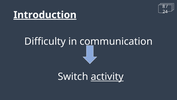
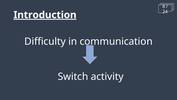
activity underline: present -> none
